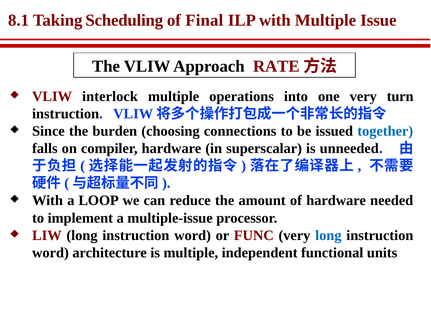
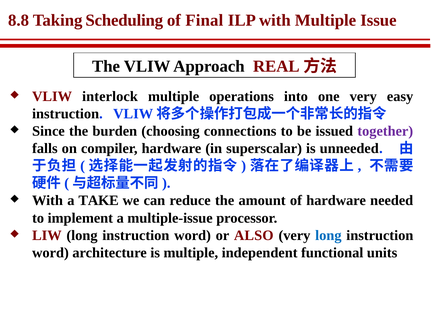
8.1: 8.1 -> 8.8
RATE: RATE -> REAL
turn: turn -> easy
together colour: blue -> purple
LOOP: LOOP -> TAKE
FUNC: FUNC -> ALSO
